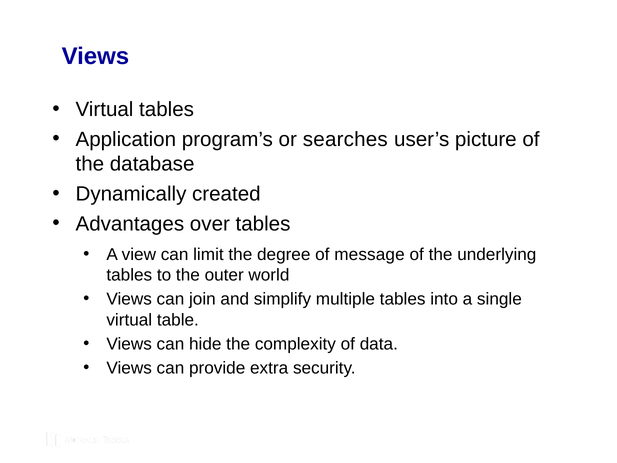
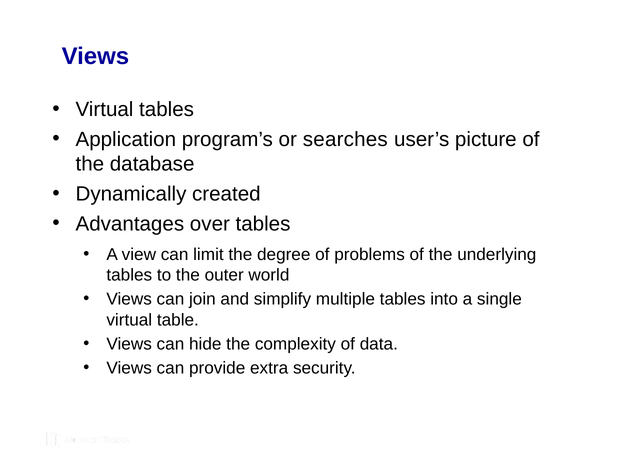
message: message -> problems
